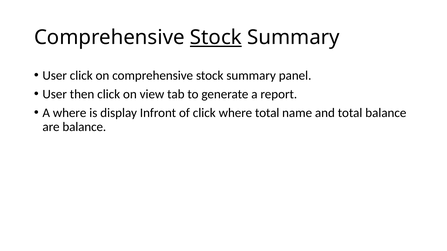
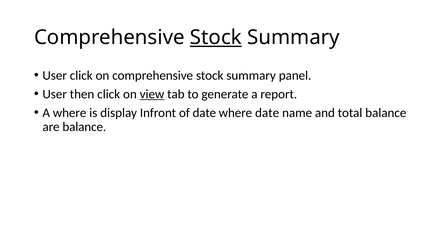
view underline: none -> present
of click: click -> date
where total: total -> date
